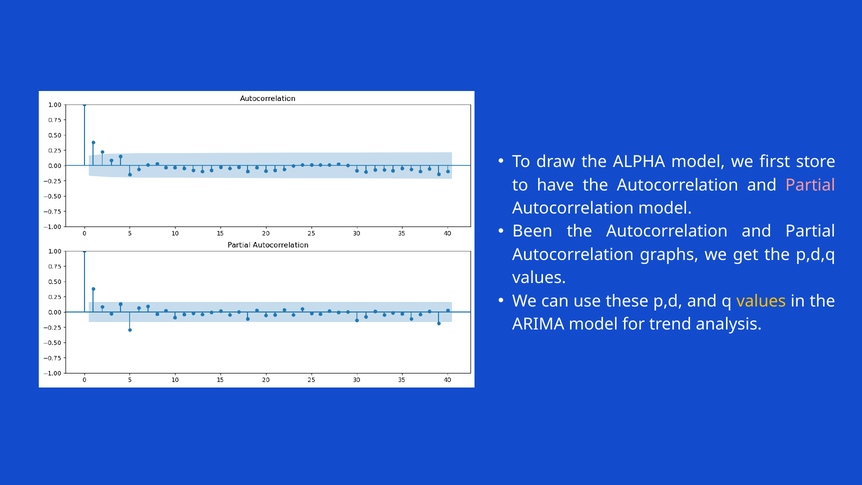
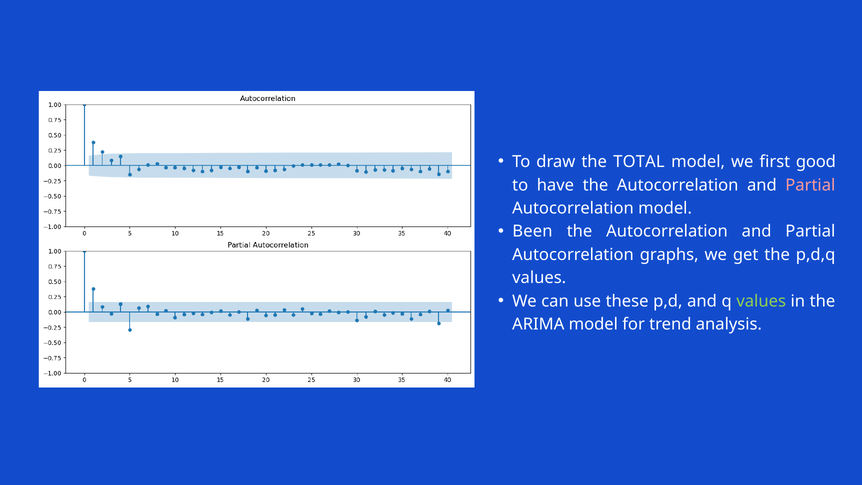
ALPHA: ALPHA -> TOTAL
store: store -> good
values at (761, 301) colour: yellow -> light green
